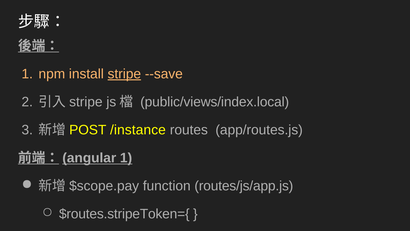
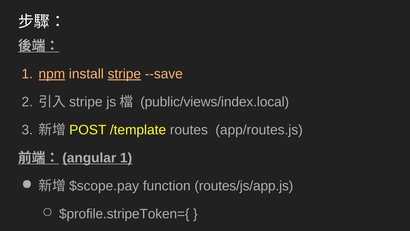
npm underline: none -> present
/instance: /instance -> /template
$routes.stripeToken={: $routes.stripeToken={ -> $profile.stripeToken={
